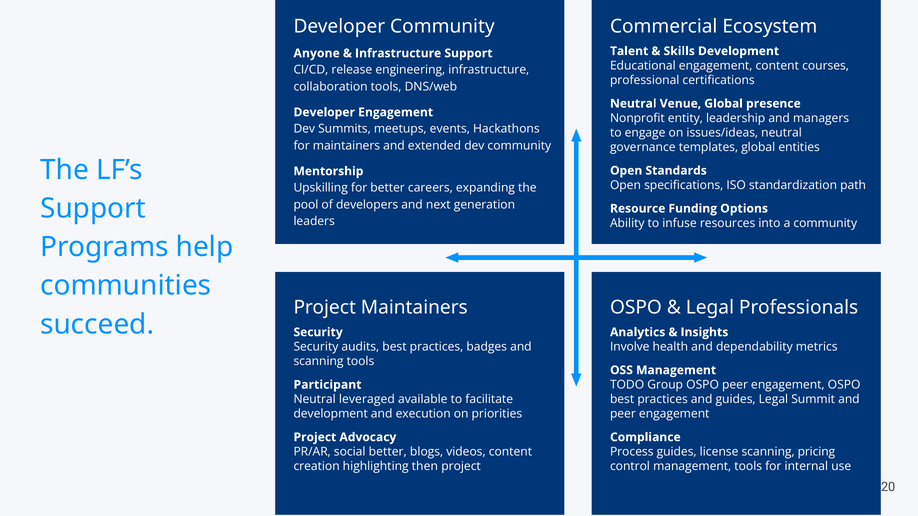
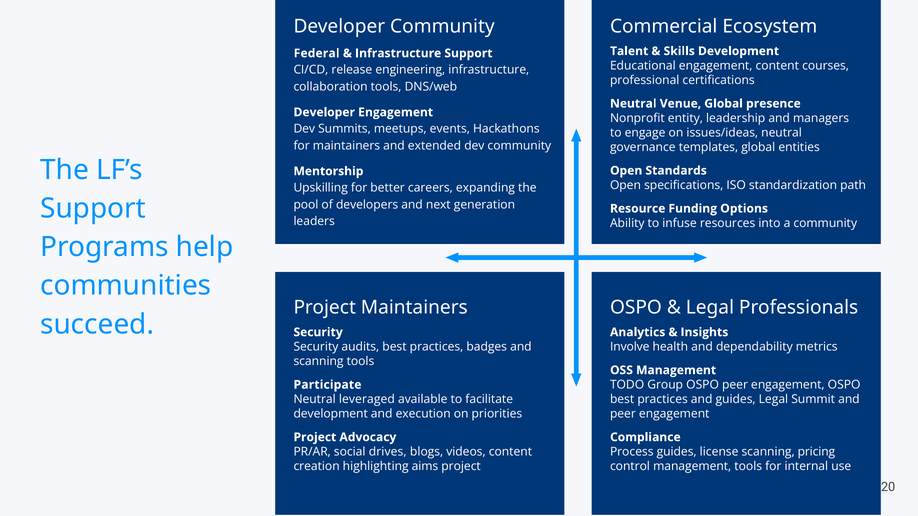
Anyone: Anyone -> Federal
Participant: Participant -> Participate
social better: better -> drives
then: then -> aims
